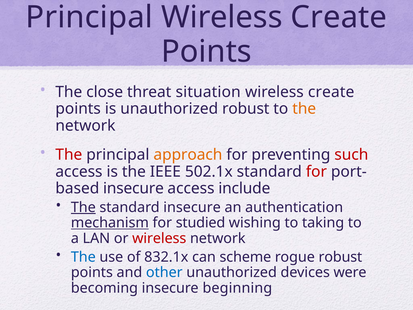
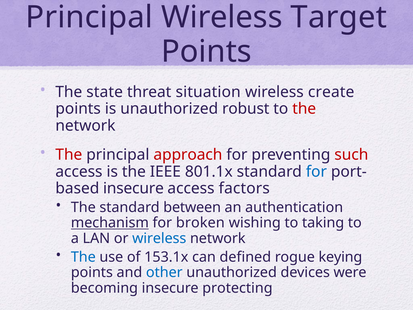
Create at (339, 17): Create -> Target
close: close -> state
the at (304, 109) colour: orange -> red
approach colour: orange -> red
502.1x: 502.1x -> 801.1x
for at (316, 171) colour: red -> blue
include: include -> factors
The at (83, 207) underline: present -> none
standard insecure: insecure -> between
studied: studied -> broken
wireless at (159, 238) colour: red -> blue
832.1x: 832.1x -> 153.1x
scheme: scheme -> defined
rogue robust: robust -> keying
beginning: beginning -> protecting
